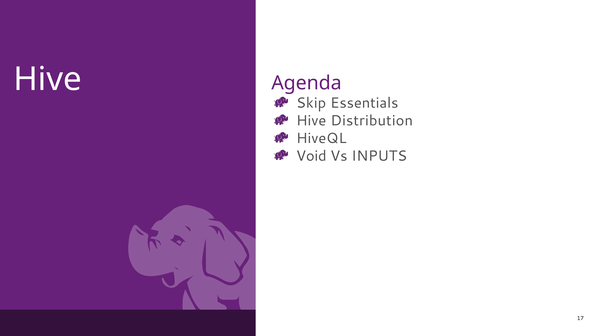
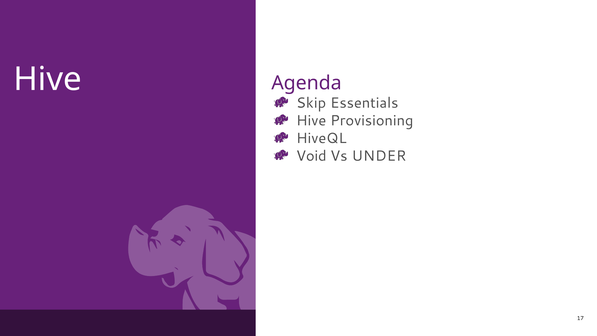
Distribution: Distribution -> Provisioning
INPUTS: INPUTS -> UNDER
